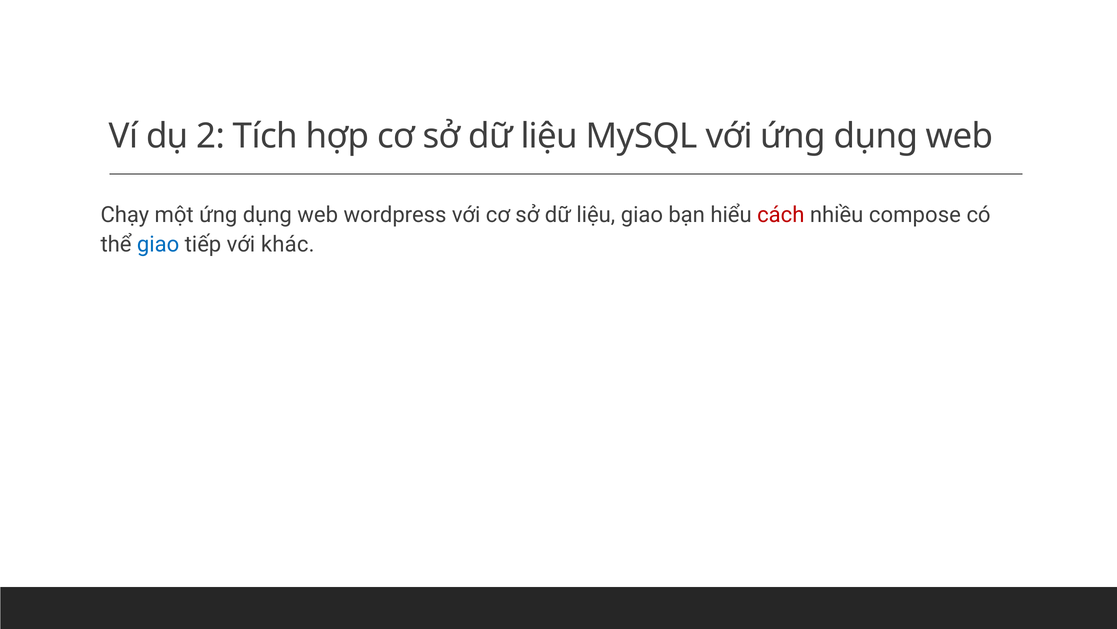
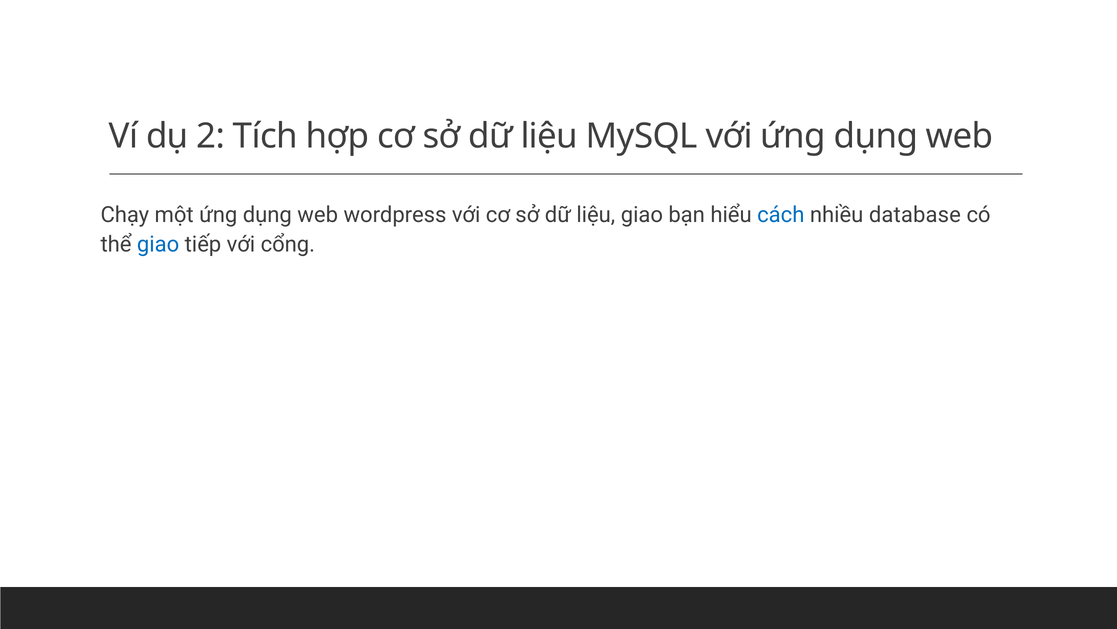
cách colour: red -> blue
compose: compose -> database
khác: khác -> cổng
